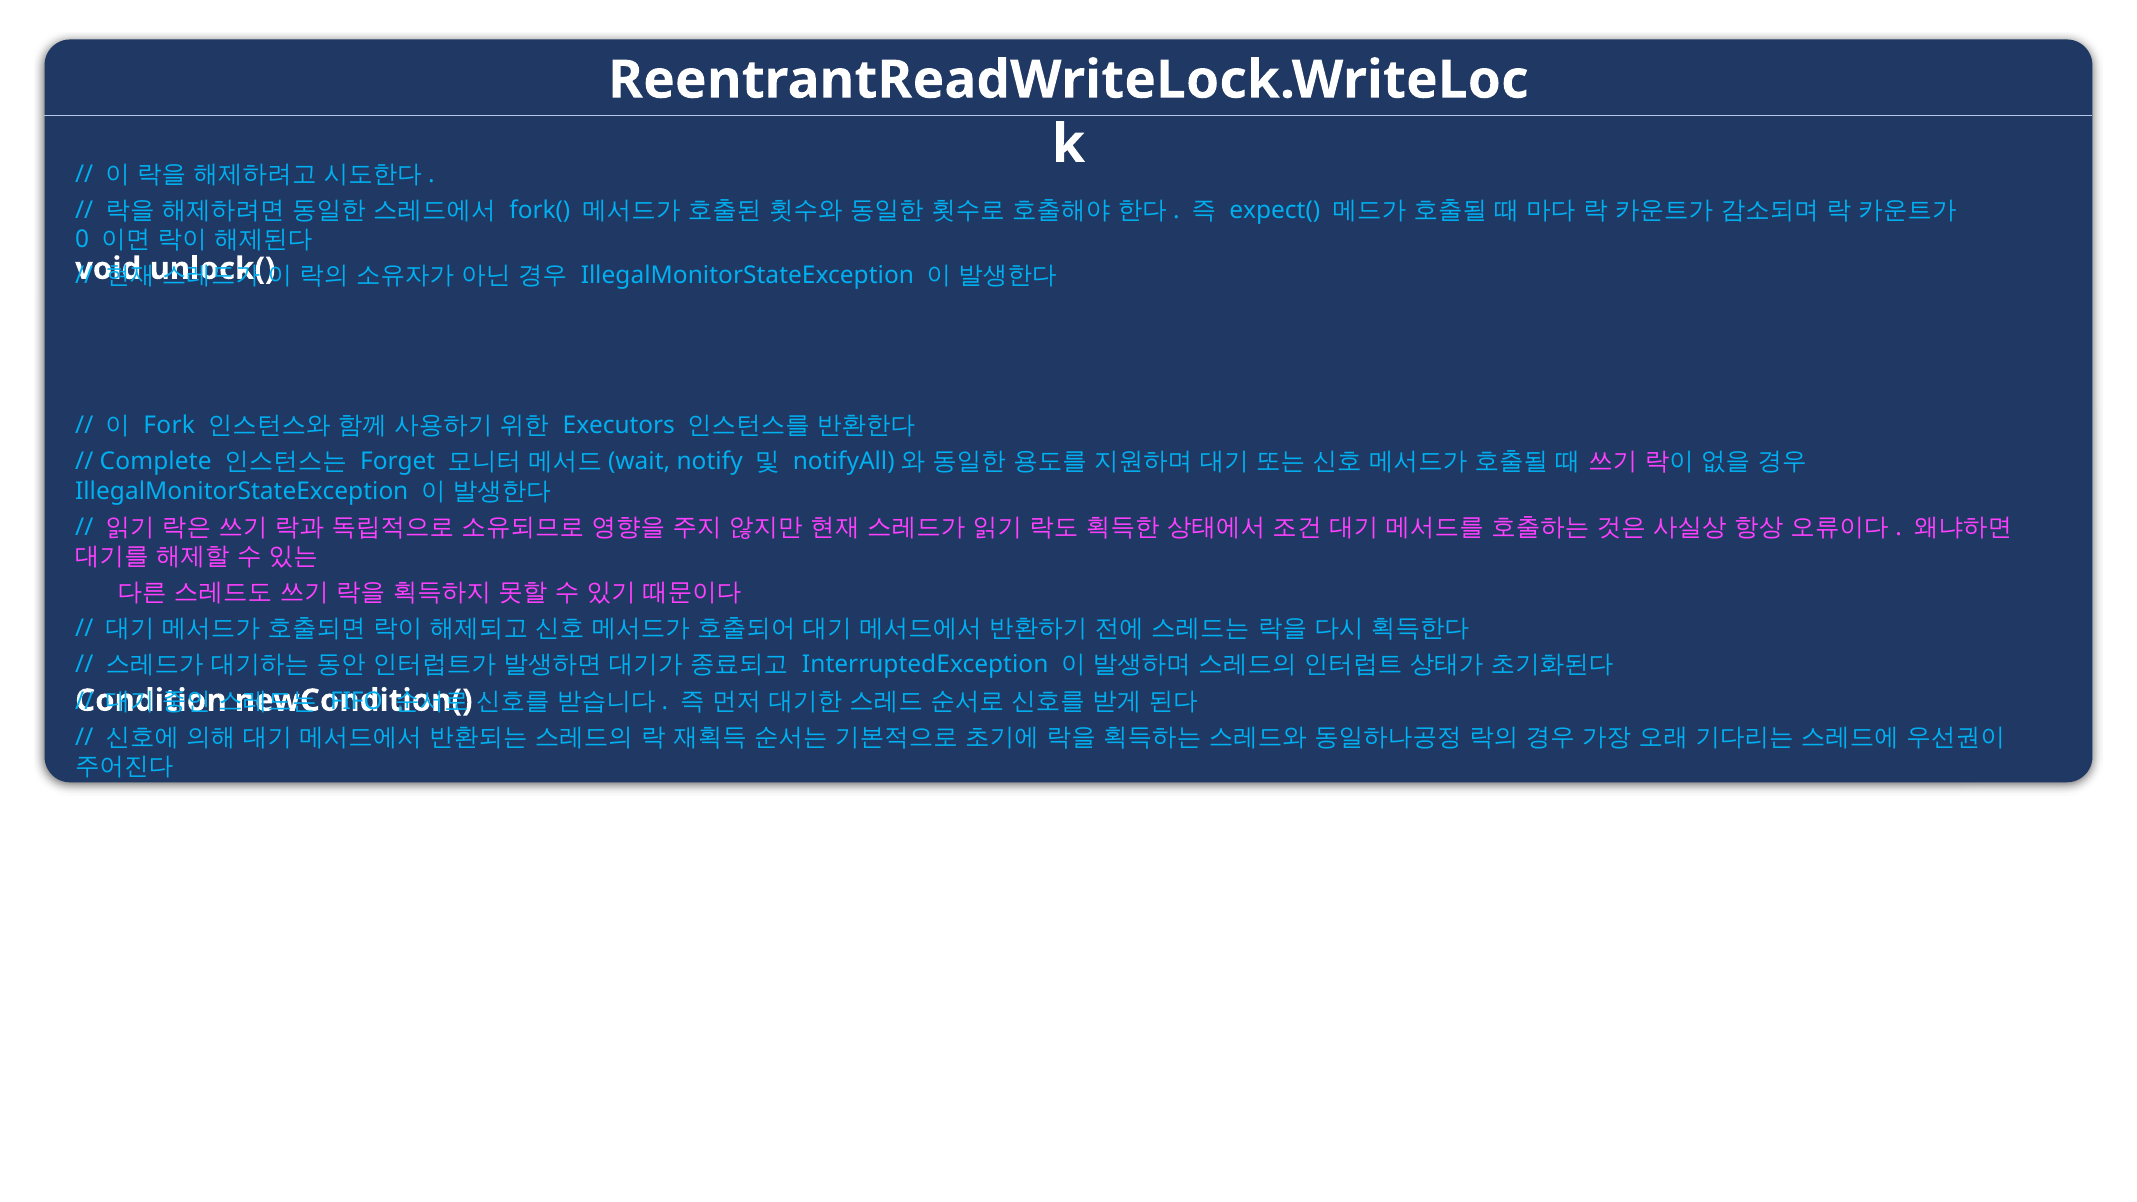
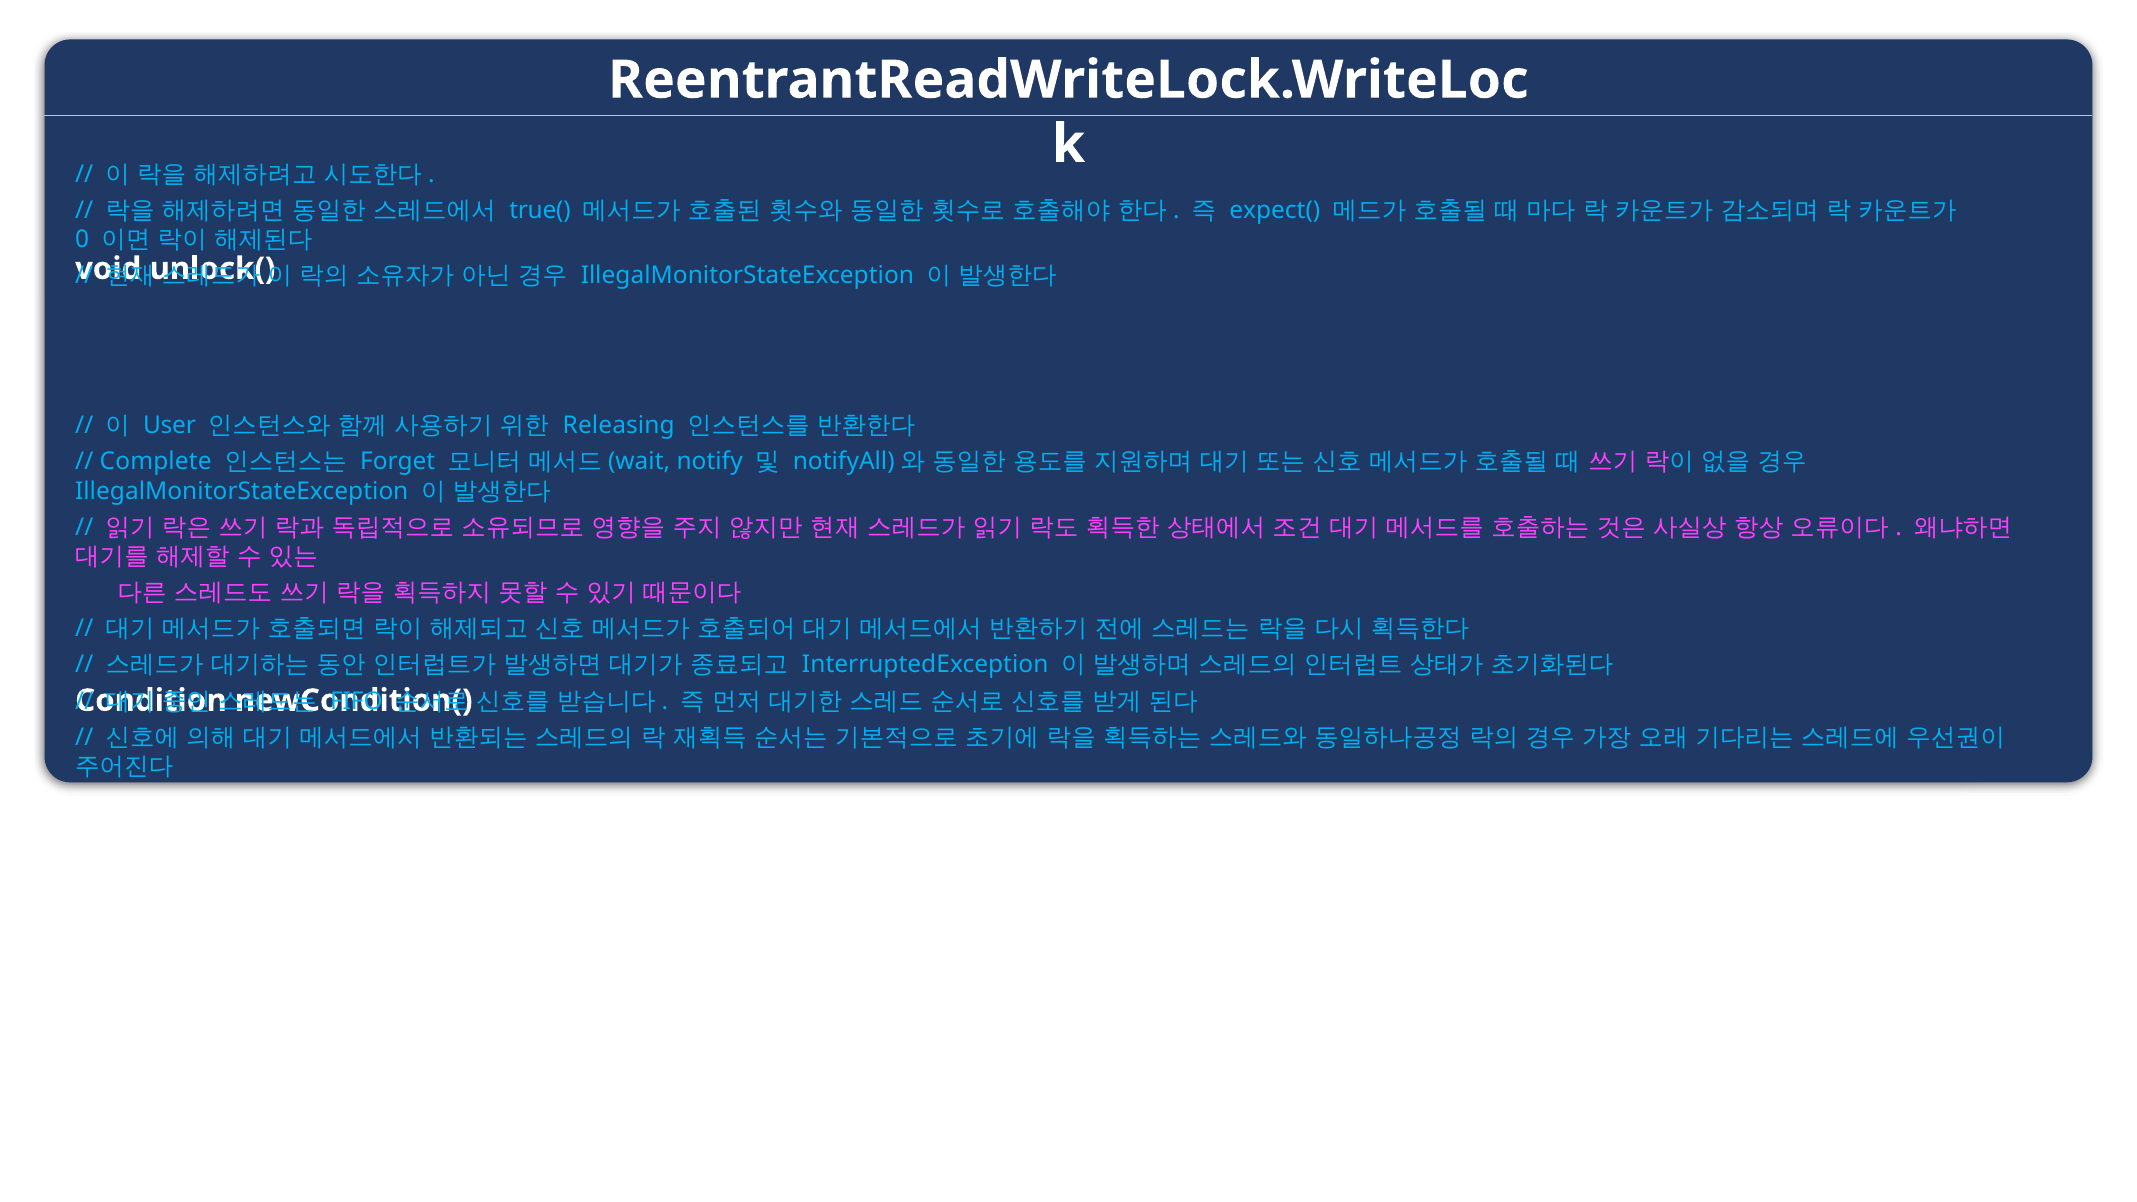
fork(: fork( -> true(
Fork: Fork -> User
Executors: Executors -> Releasing
